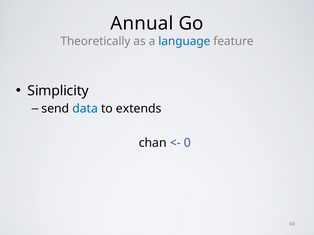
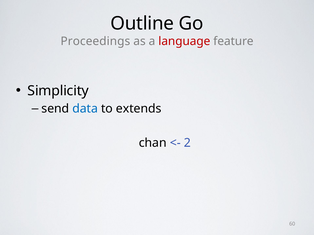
Annual: Annual -> Outline
Theoretically: Theoretically -> Proceedings
language colour: blue -> red
0: 0 -> 2
